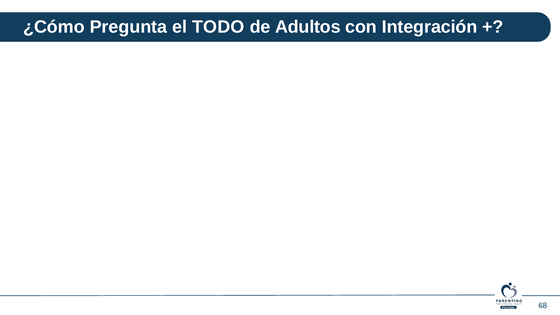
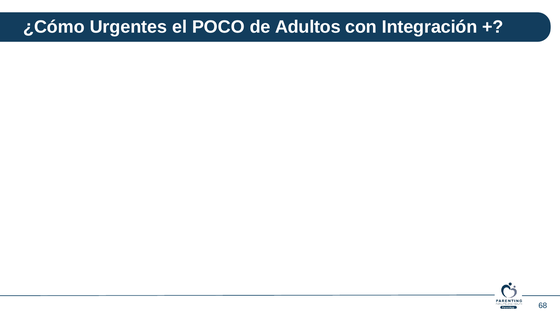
Pregunta: Pregunta -> Urgentes
TODO: TODO -> POCO
